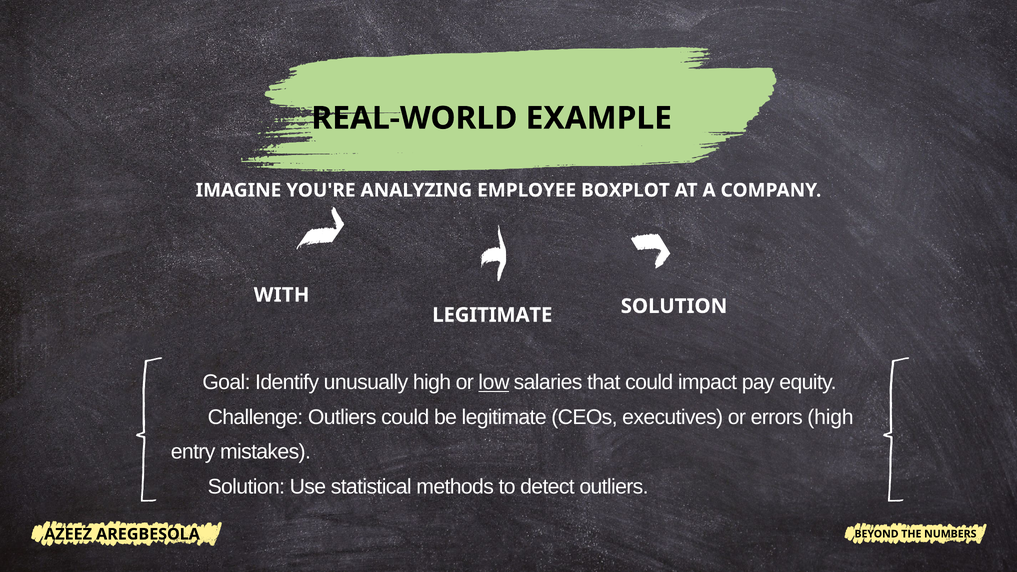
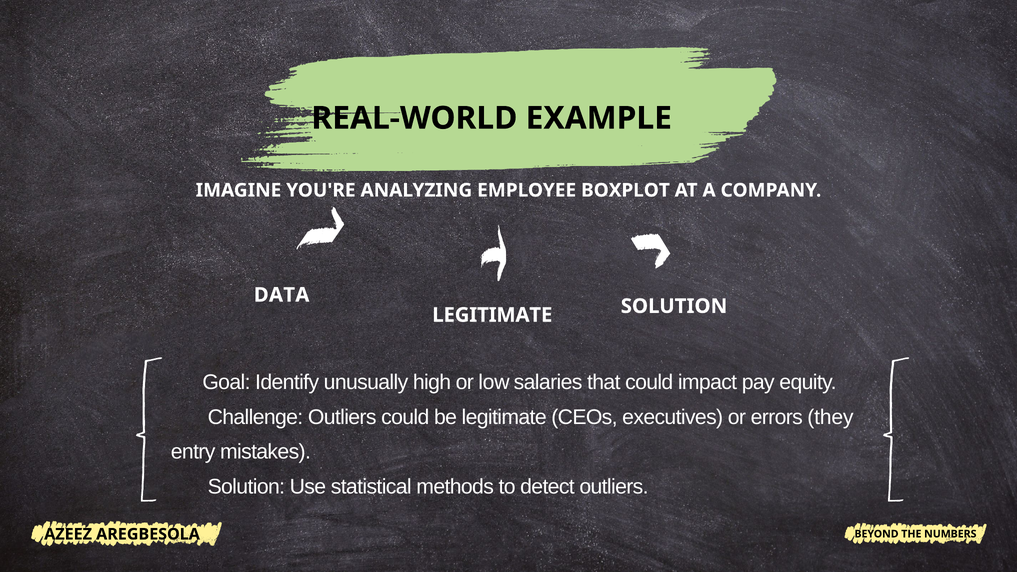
WITH: WITH -> DATA
low underline: present -> none
errors high: high -> they
